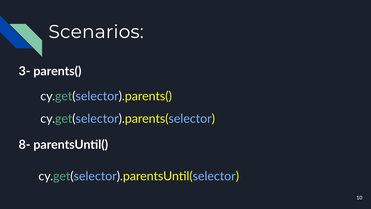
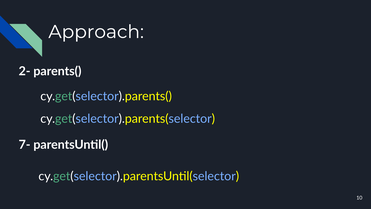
Scenarios: Scenarios -> Approach
3-: 3- -> 2-
8-: 8- -> 7-
